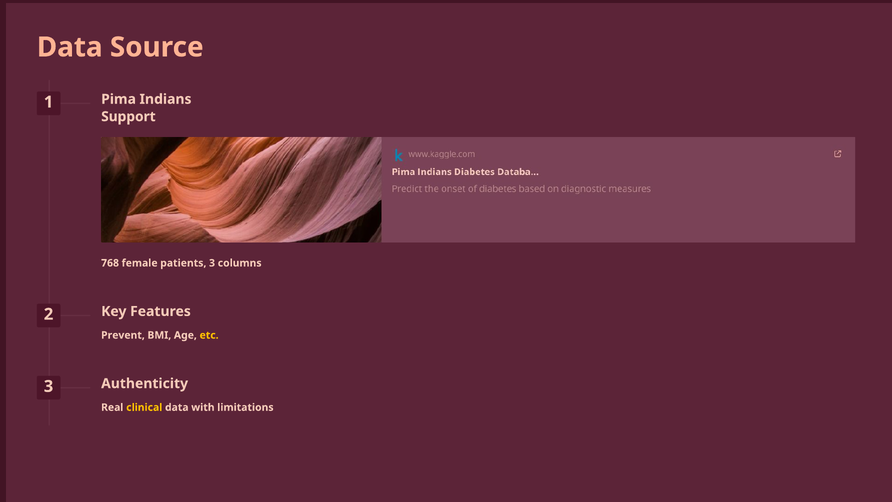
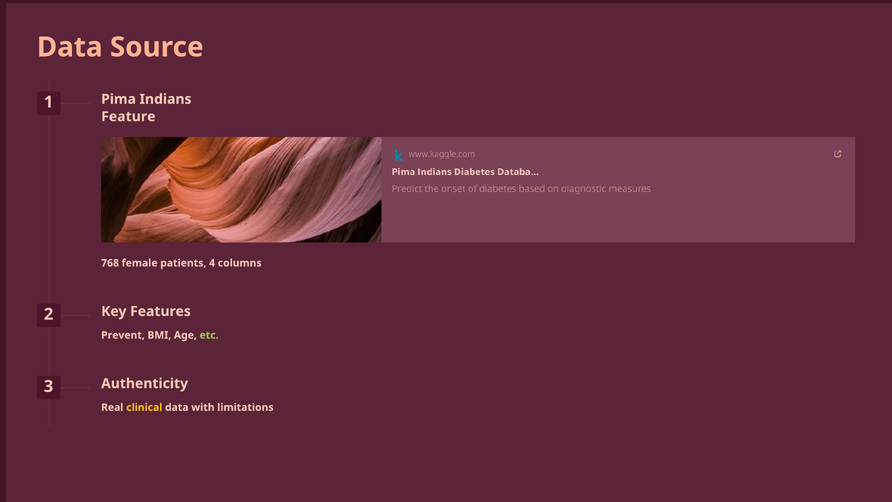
Support: Support -> Feature
patients 3: 3 -> 4
etc colour: yellow -> light green
